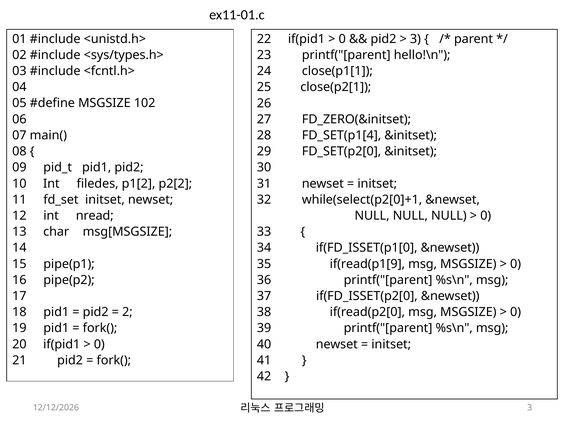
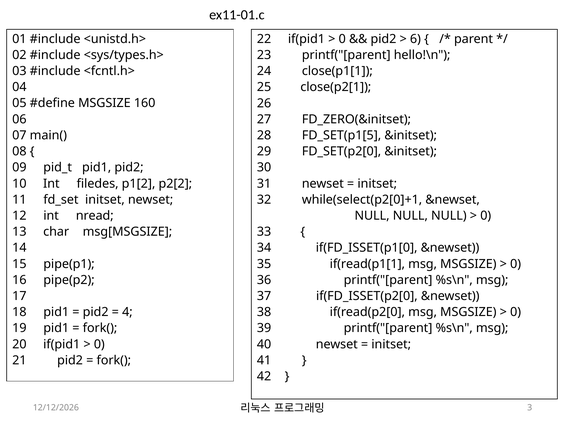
3 at (415, 39): 3 -> 6
102: 102 -> 160
FD_SET(p1[4: FD_SET(p1[4 -> FD_SET(p1[5
if(read(p1[9: if(read(p1[9 -> if(read(p1[1
2: 2 -> 4
